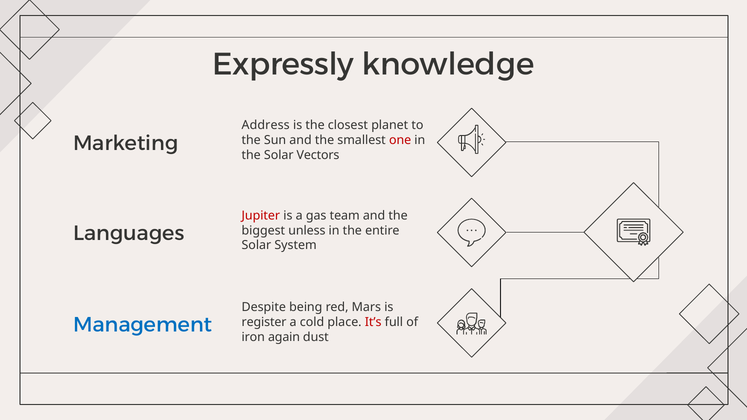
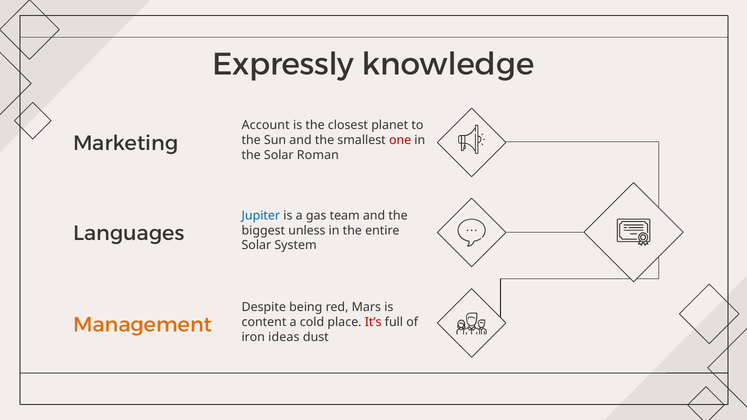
Address: Address -> Account
Vectors: Vectors -> Roman
Jupiter colour: red -> blue
register: register -> content
Management colour: blue -> orange
again: again -> ideas
